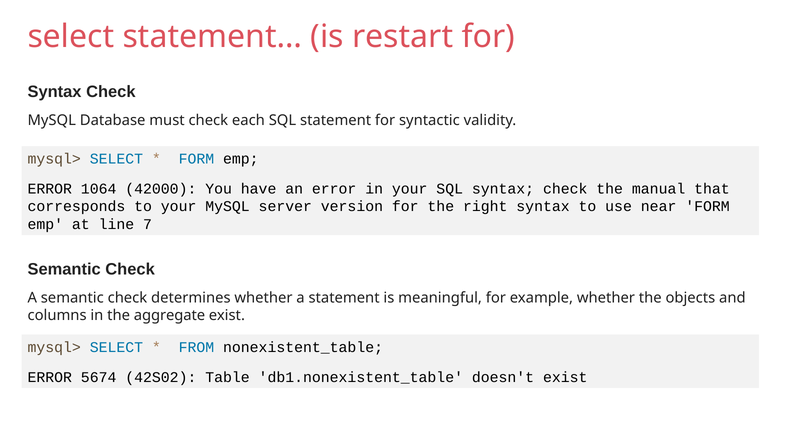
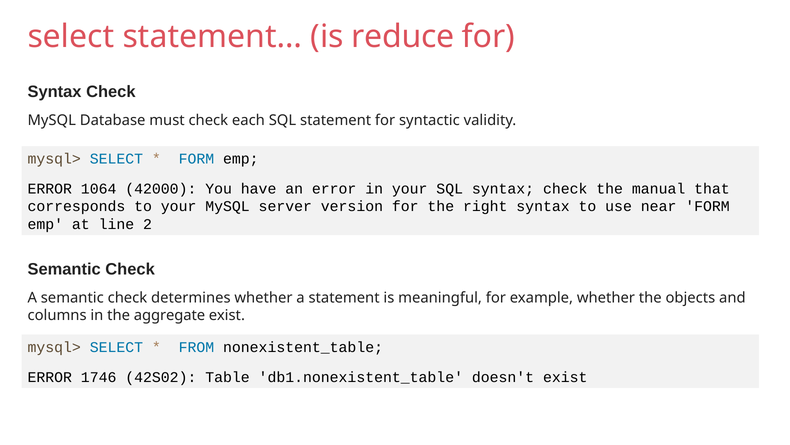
restart: restart -> reduce
7: 7 -> 2
5674: 5674 -> 1746
